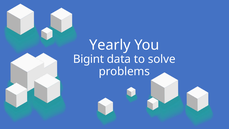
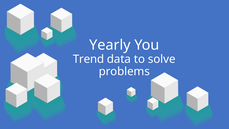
Bigint: Bigint -> Trend
